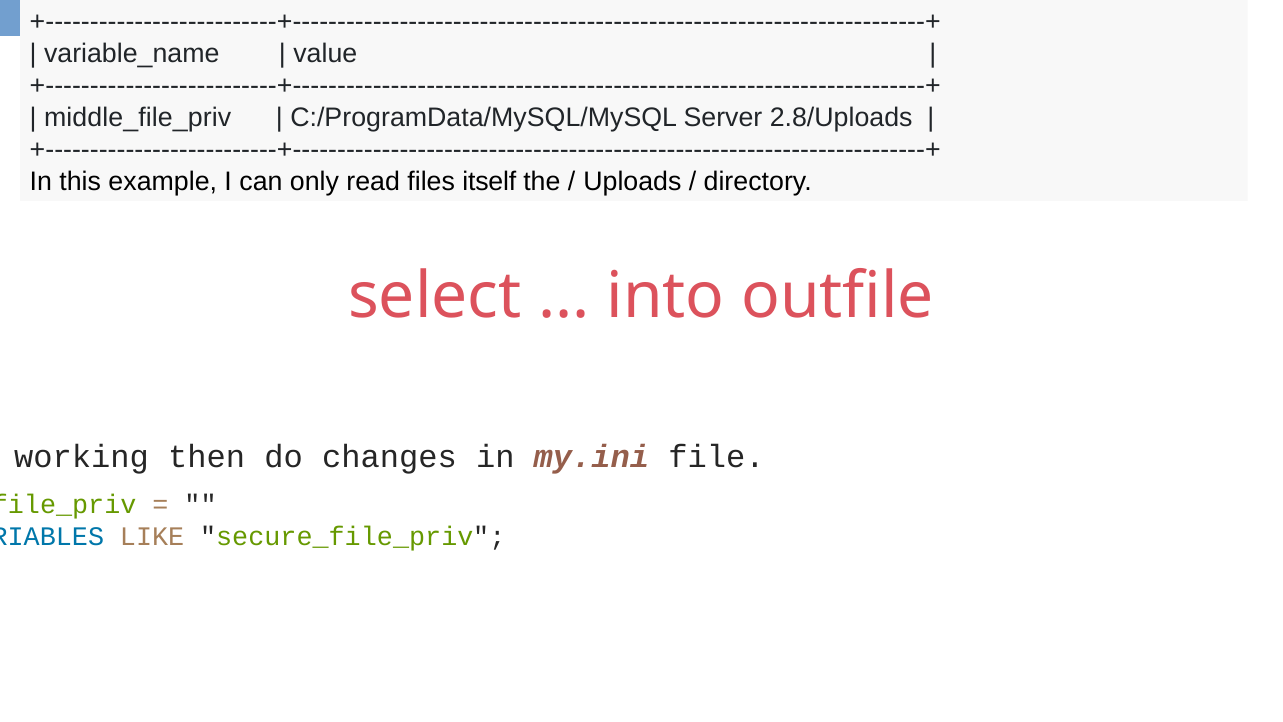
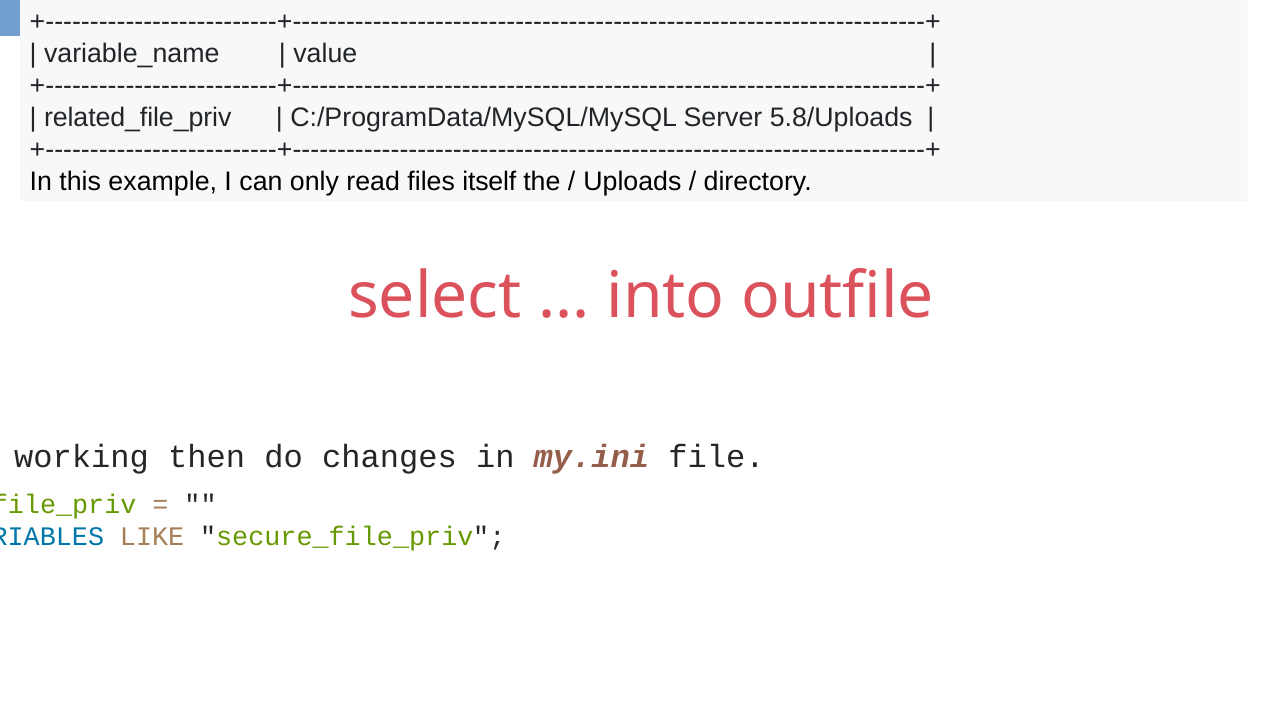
middle_file_priv: middle_file_priv -> related_file_priv
2.8/Uploads: 2.8/Uploads -> 5.8/Uploads
